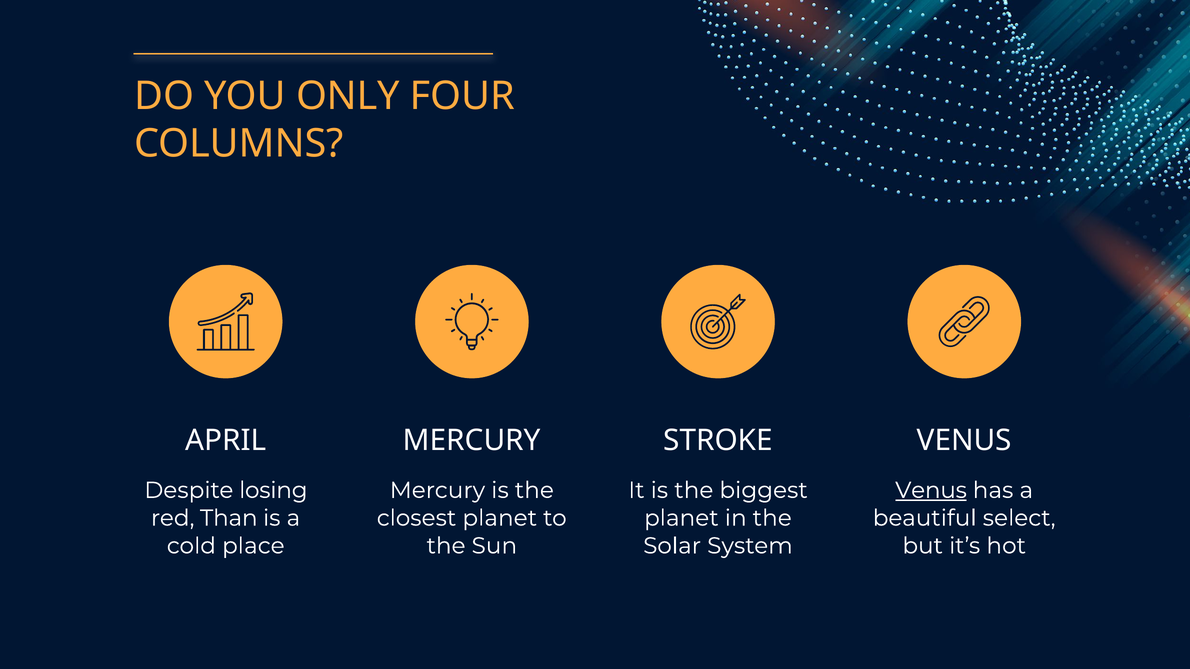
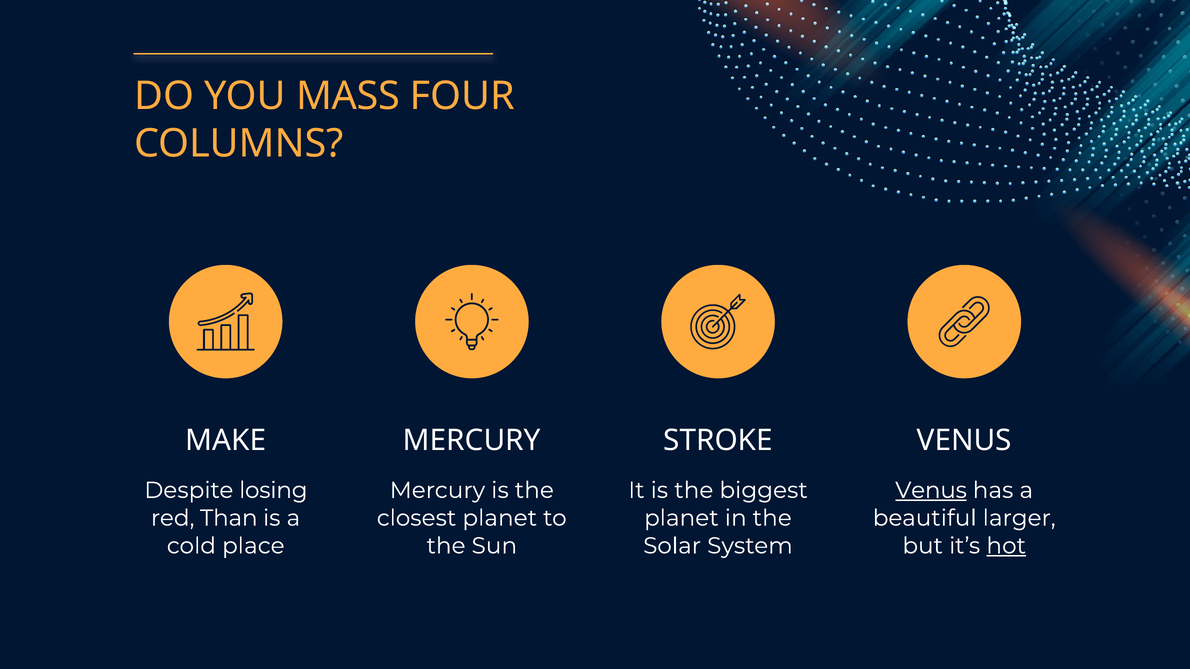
ONLY: ONLY -> MASS
APRIL: APRIL -> MAKE
select: select -> larger
hot underline: none -> present
